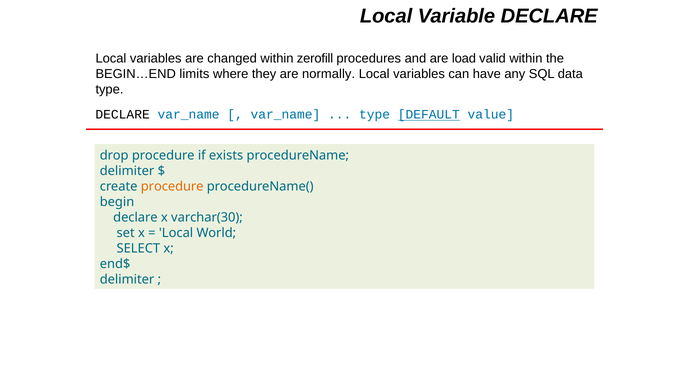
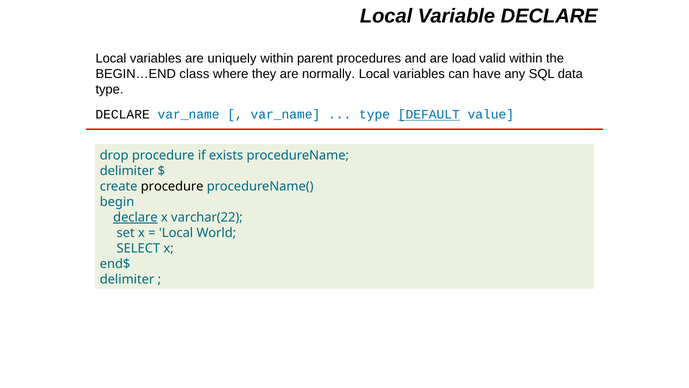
changed: changed -> uniquely
zerofill: zerofill -> parent
limits: limits -> class
procedure at (172, 186) colour: orange -> black
declare at (135, 217) underline: none -> present
varchar(30: varchar(30 -> varchar(22
